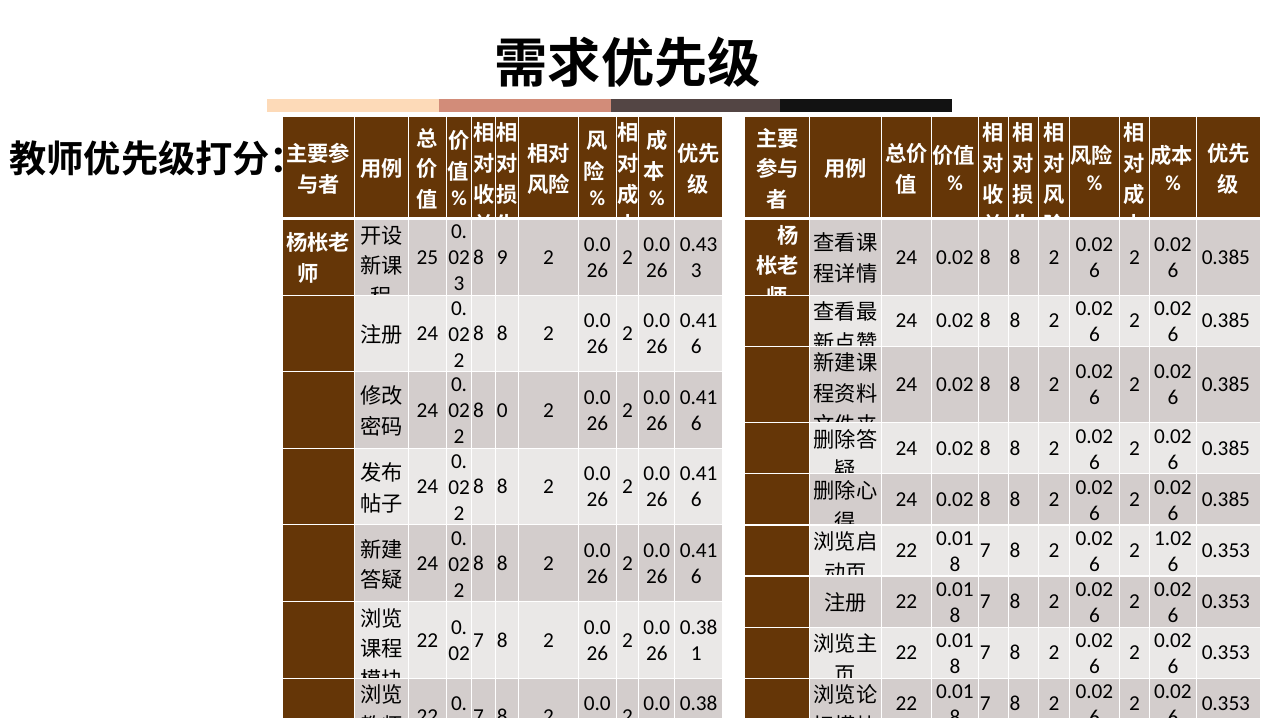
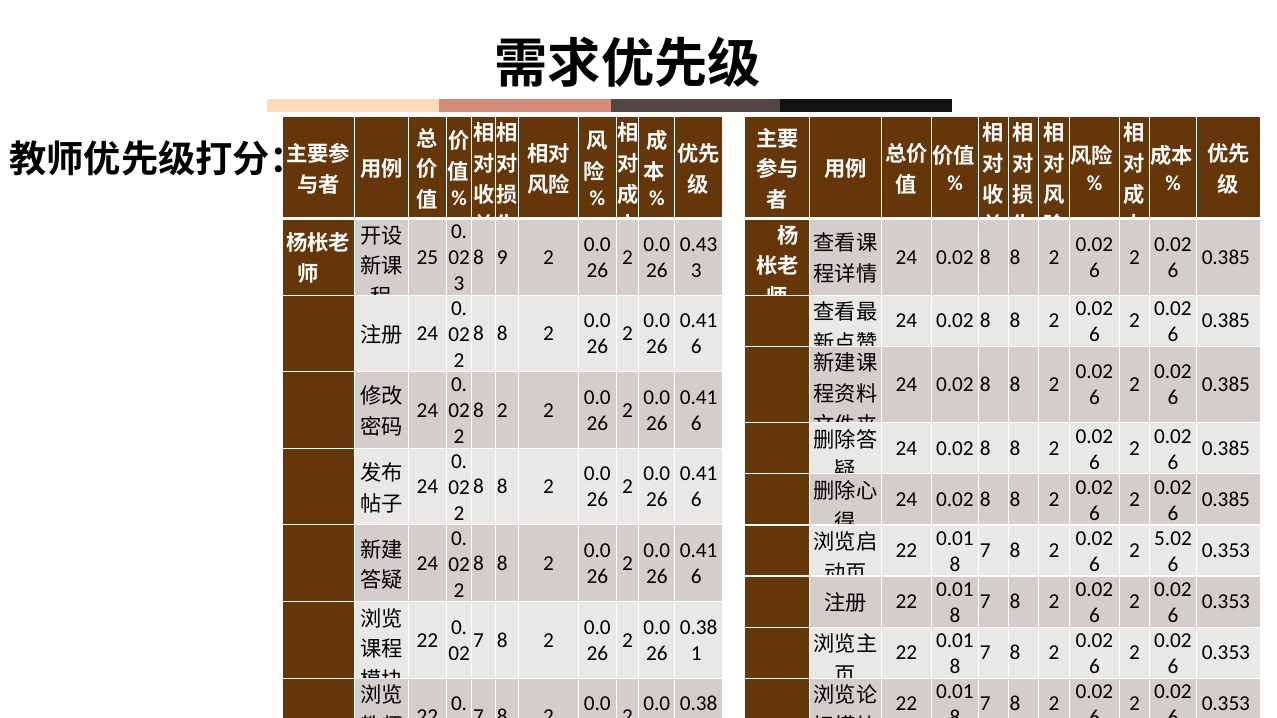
0 at (502, 410): 0 -> 2
1.02: 1.02 -> 5.02
